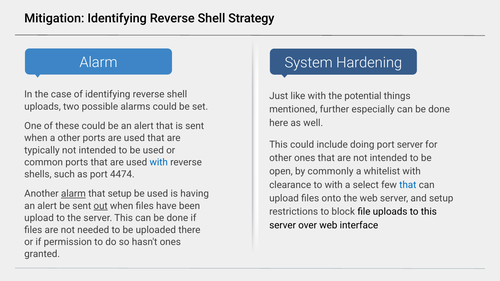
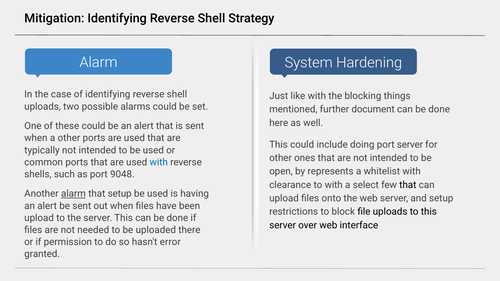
potential: potential -> blocking
especially: especially -> document
commonly: commonly -> represents
4474: 4474 -> 9048
that at (408, 185) colour: blue -> black
out underline: present -> none
hasn't ones: ones -> error
